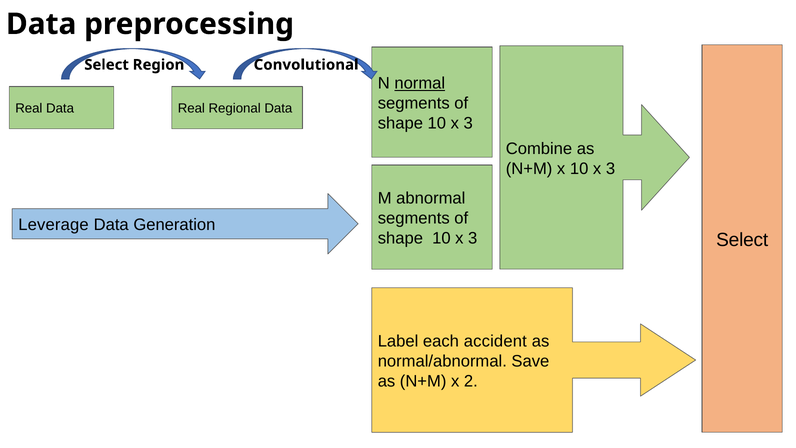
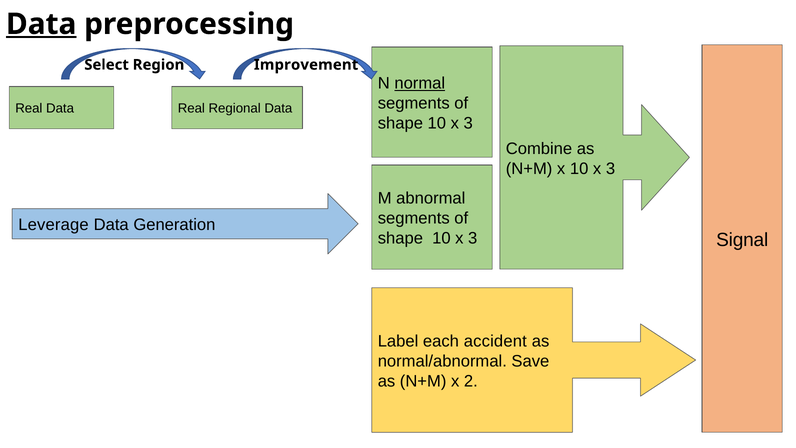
Data at (41, 24) underline: none -> present
Convolutional: Convolutional -> Improvement
Select at (742, 240): Select -> Signal
